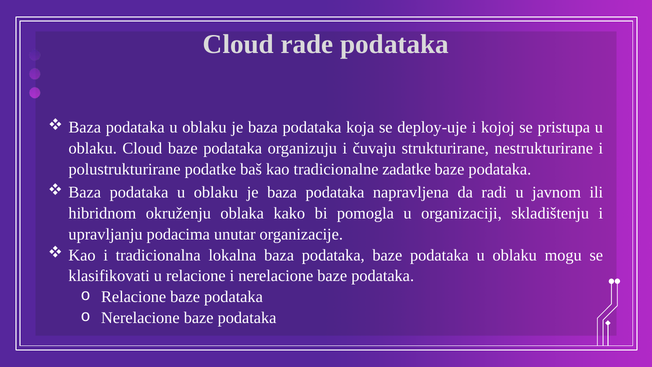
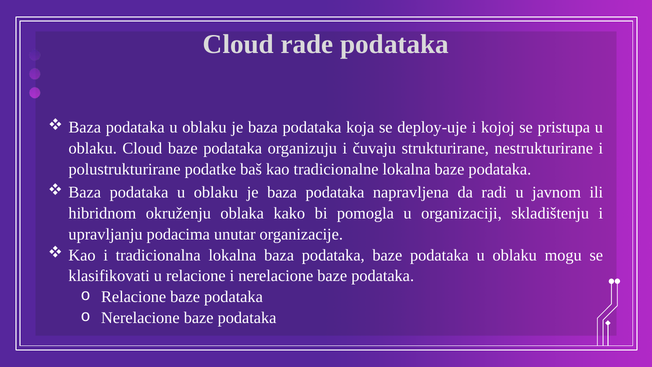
tradicionalne zadatke: zadatke -> lokalna
